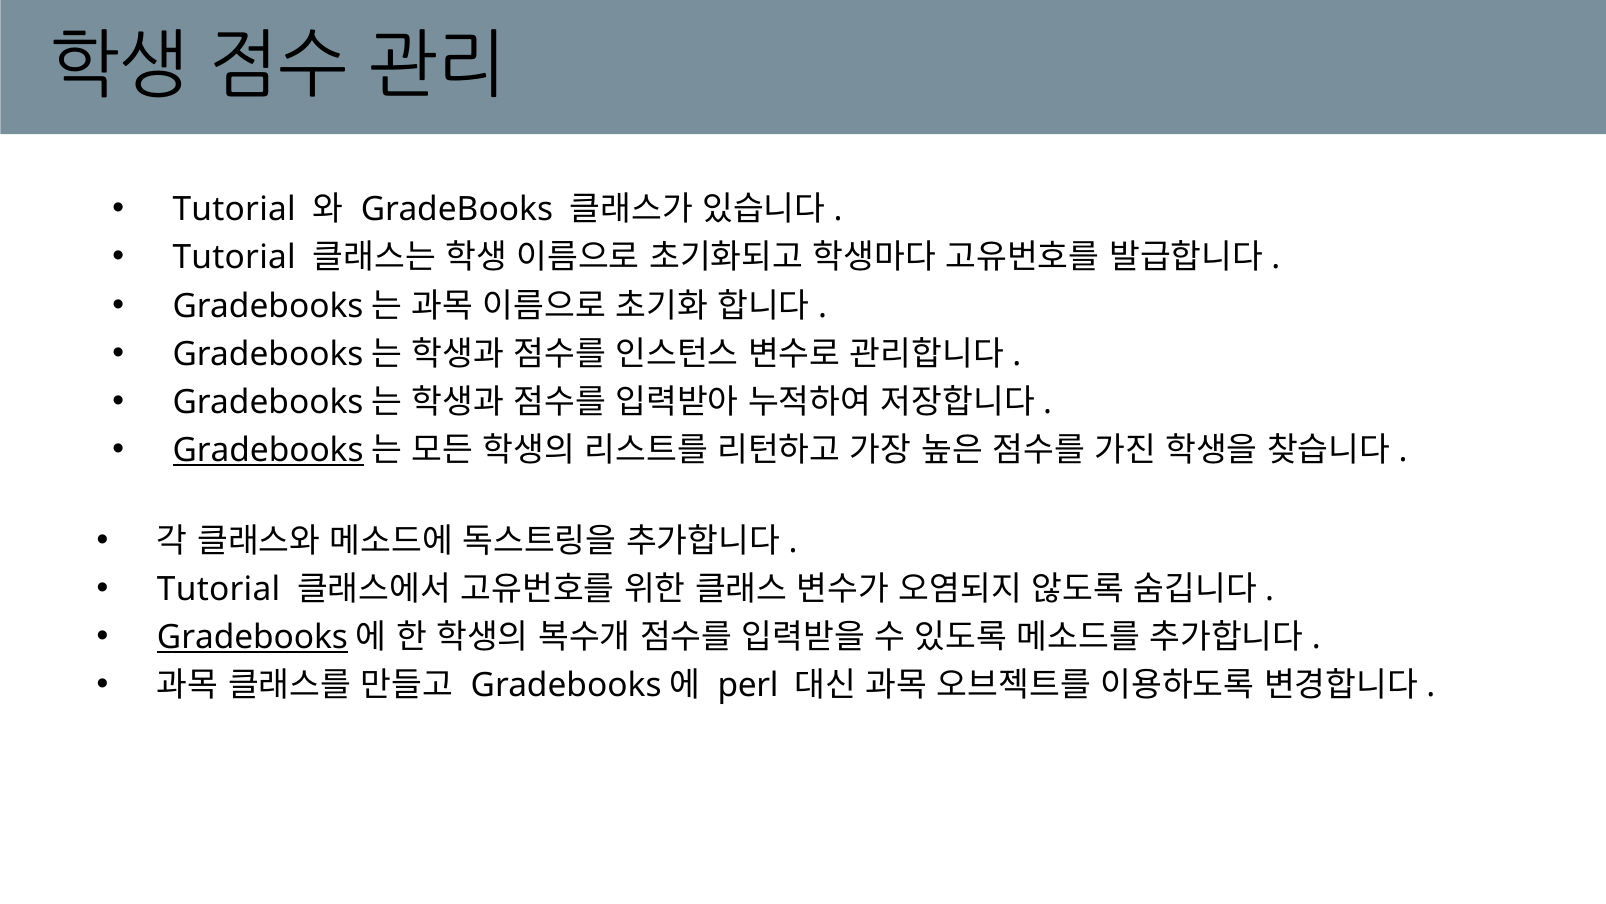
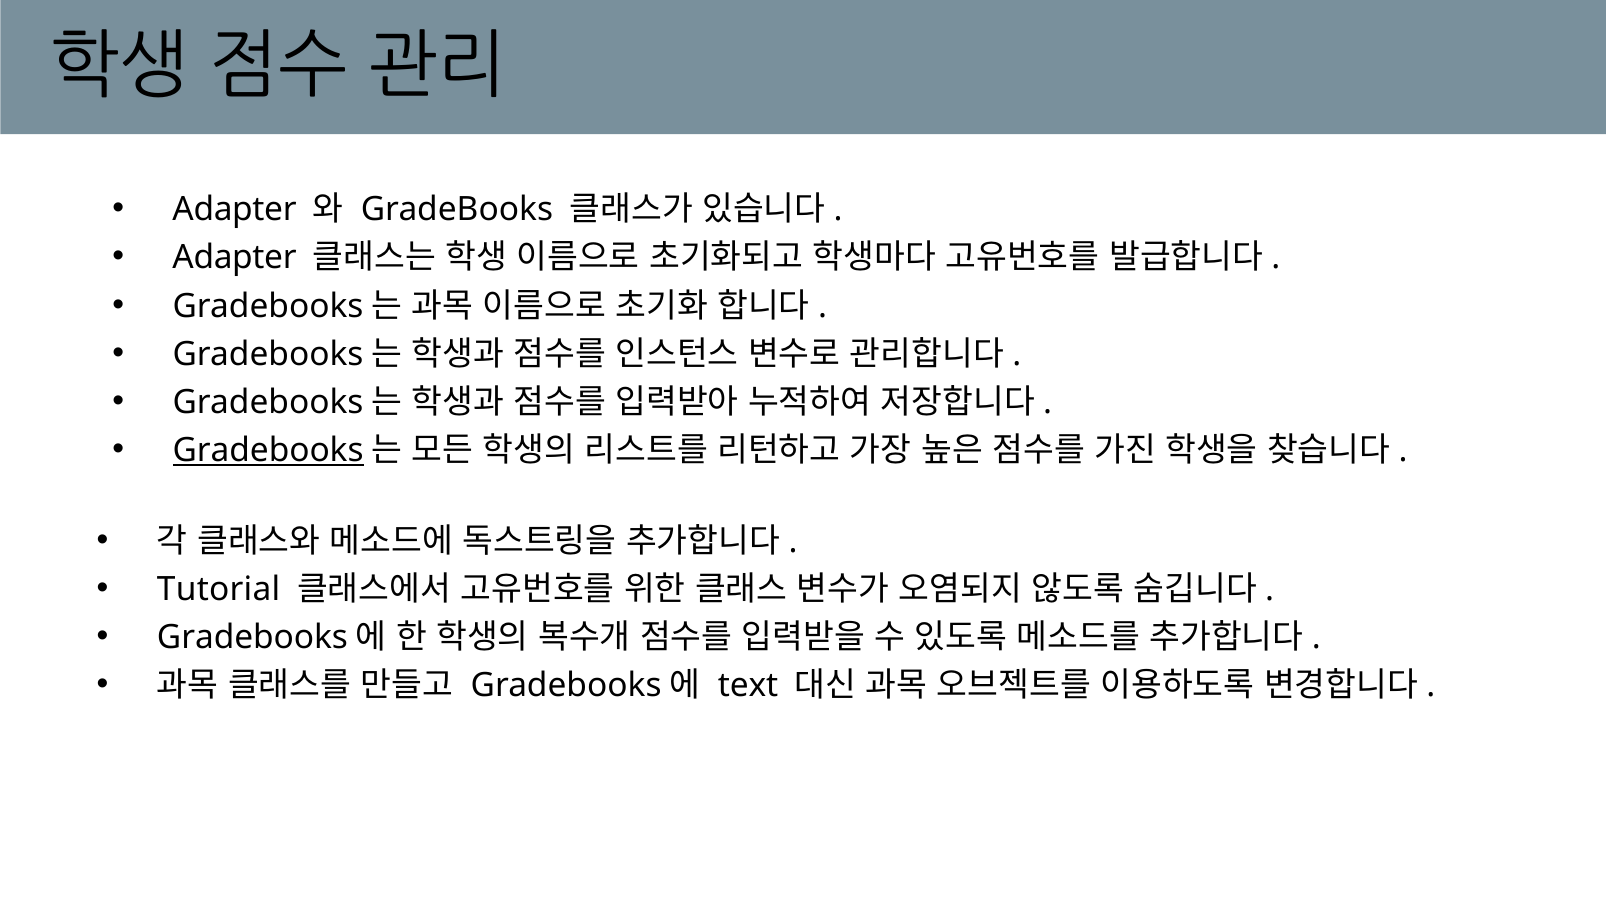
Tutorial at (234, 209): Tutorial -> Adapter
Tutorial at (234, 258): Tutorial -> Adapter
Gradebooks at (252, 637) underline: present -> none
perl: perl -> text
